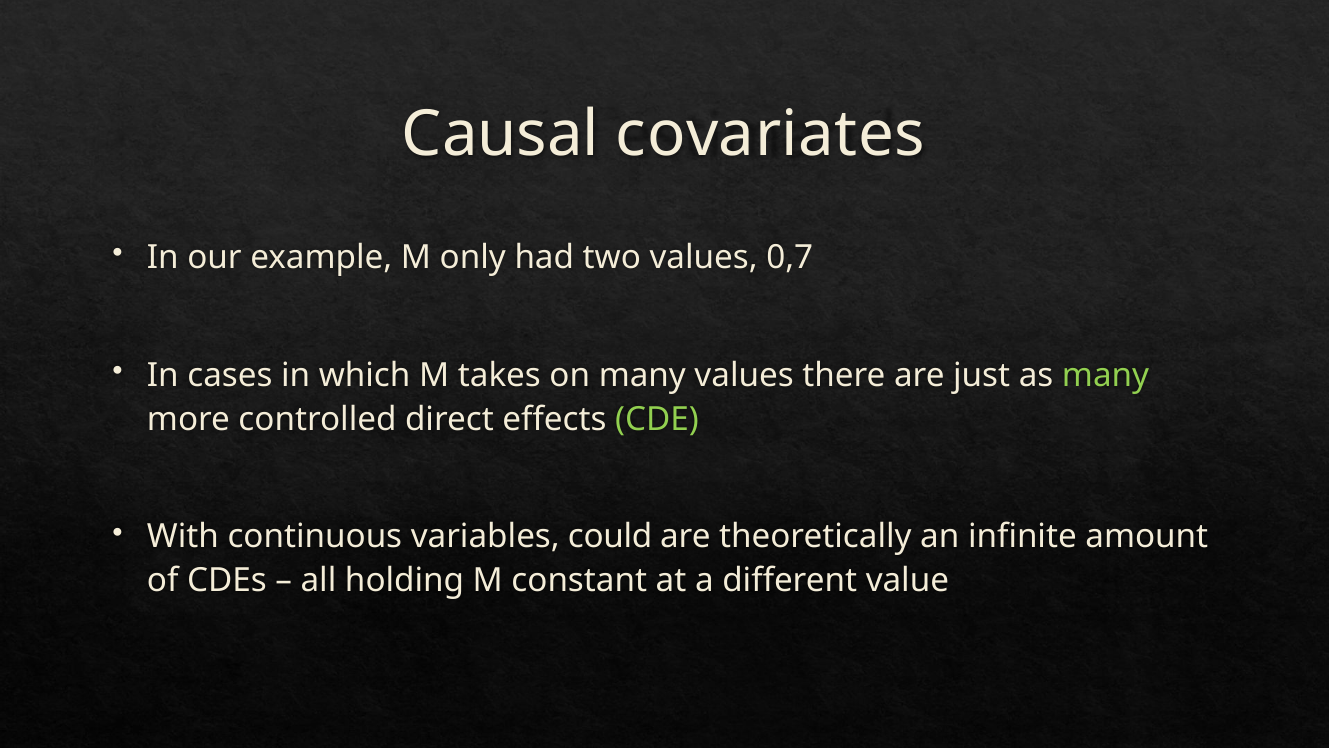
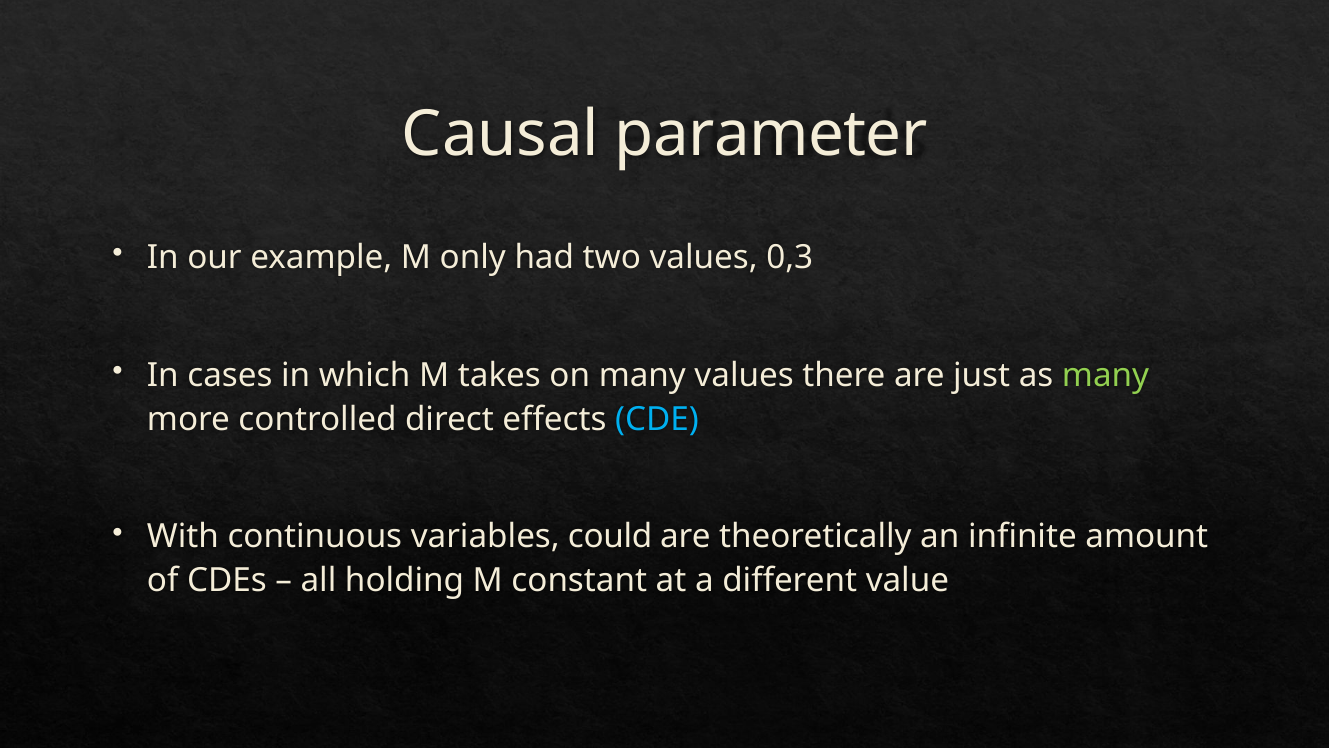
covariates: covariates -> parameter
0,7: 0,7 -> 0,3
CDE colour: light green -> light blue
